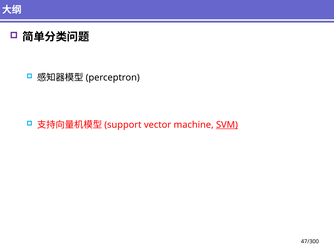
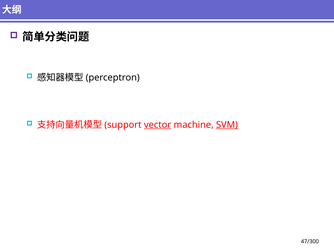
vector underline: none -> present
